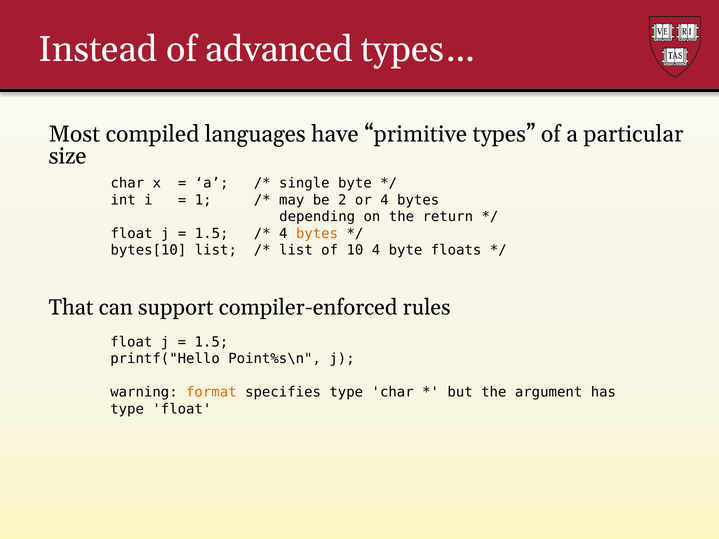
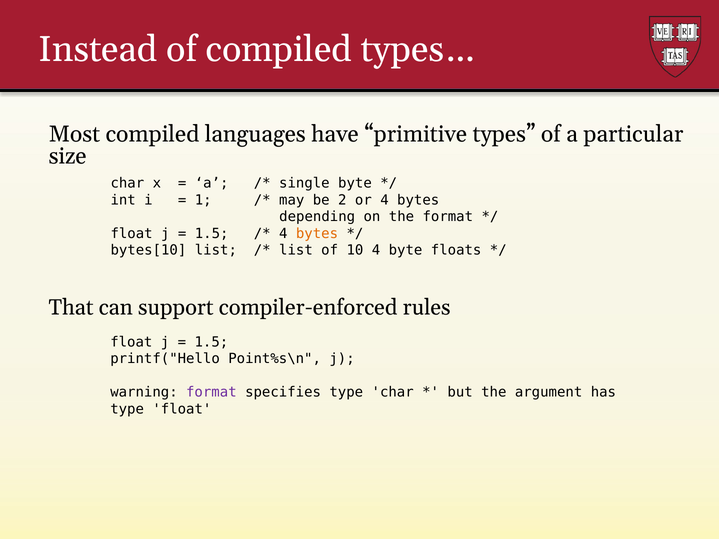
of advanced: advanced -> compiled
the return: return -> format
format at (211, 393) colour: orange -> purple
